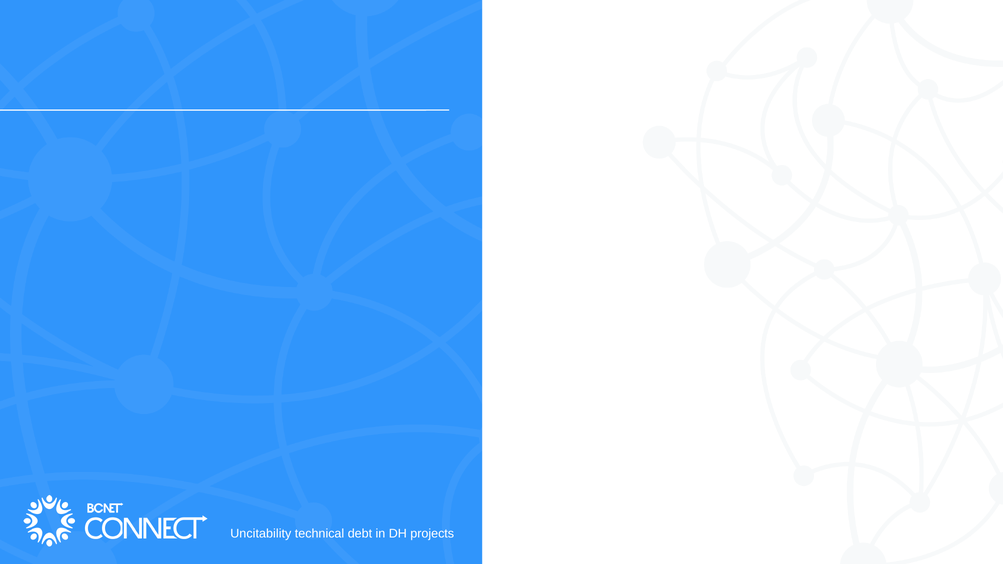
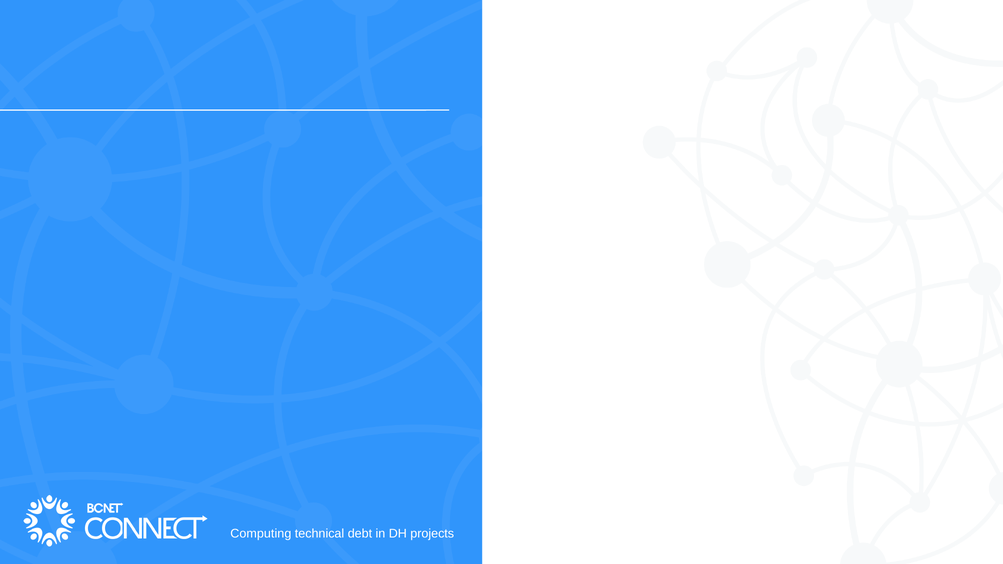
Uncitability: Uncitability -> Computing
